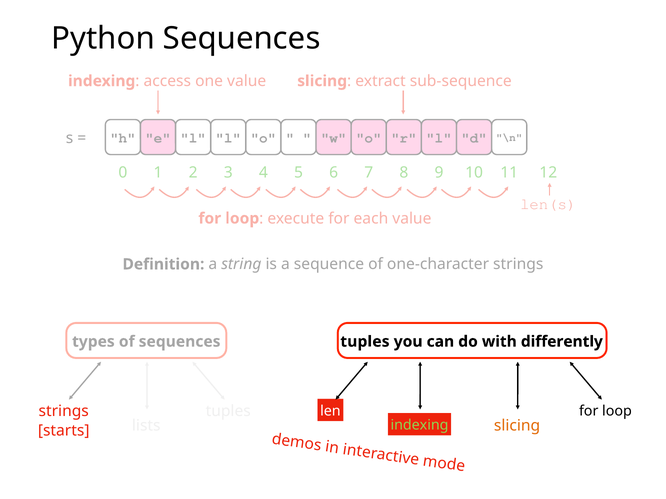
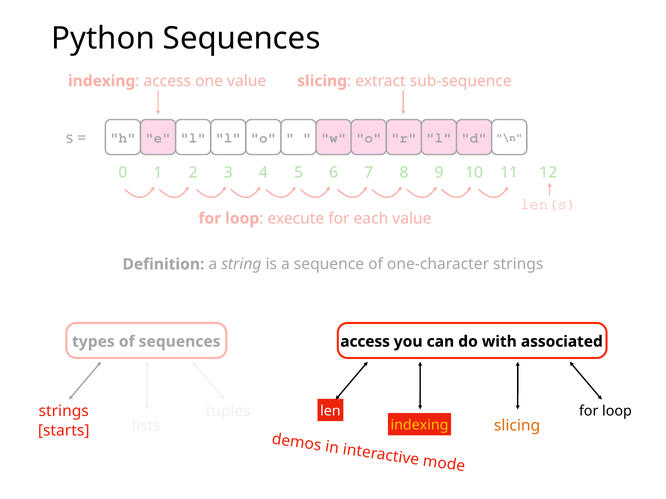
tuples at (365, 342): tuples -> access
differently: differently -> associated
indexing at (420, 426) colour: light green -> yellow
